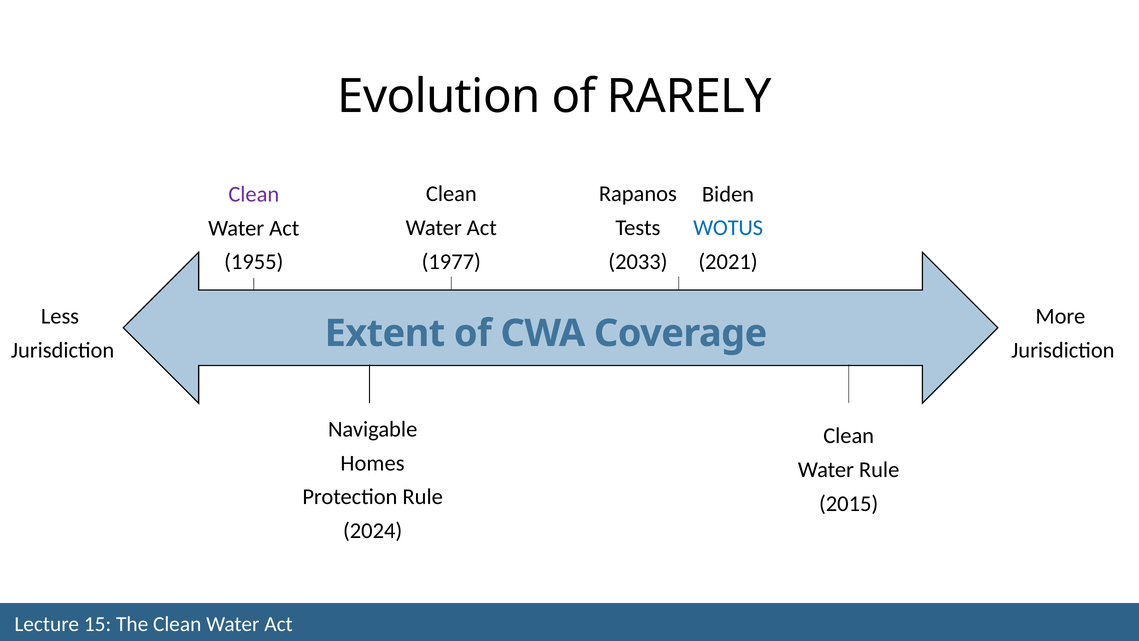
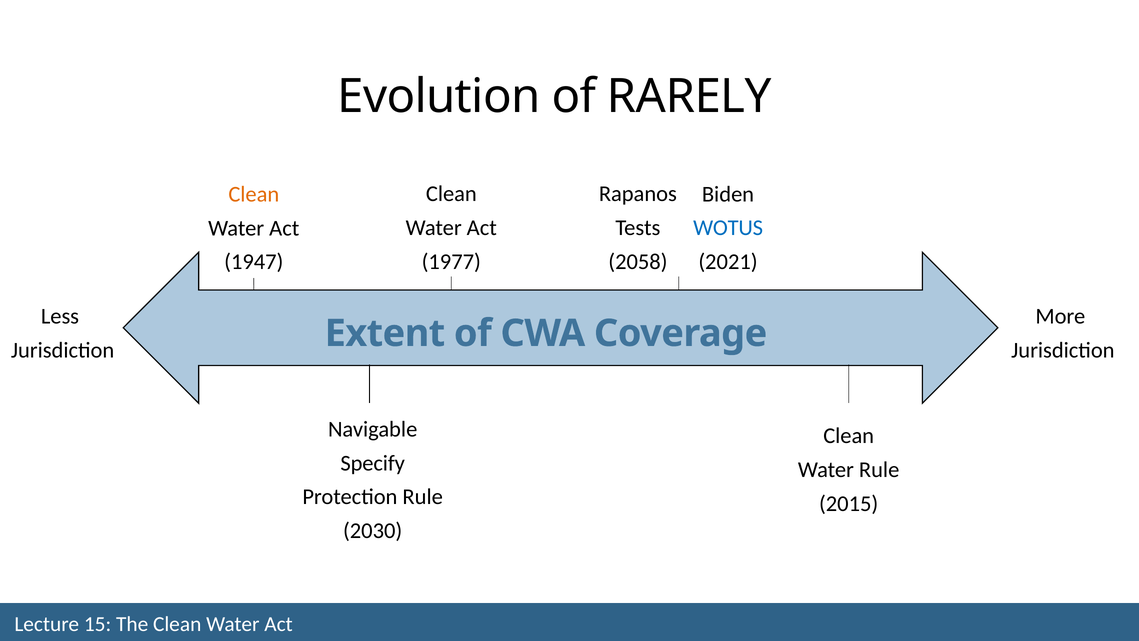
Clean at (254, 194) colour: purple -> orange
2033: 2033 -> 2058
1955: 1955 -> 1947
Homes: Homes -> Specify
2024: 2024 -> 2030
